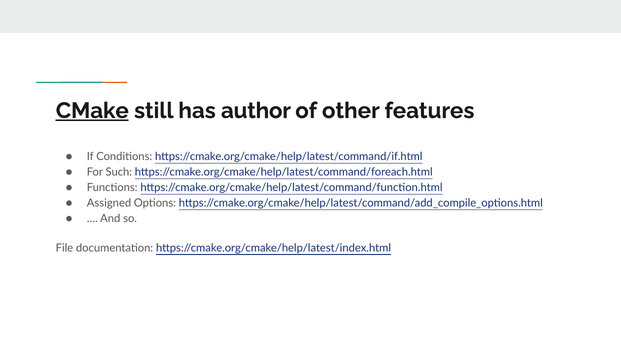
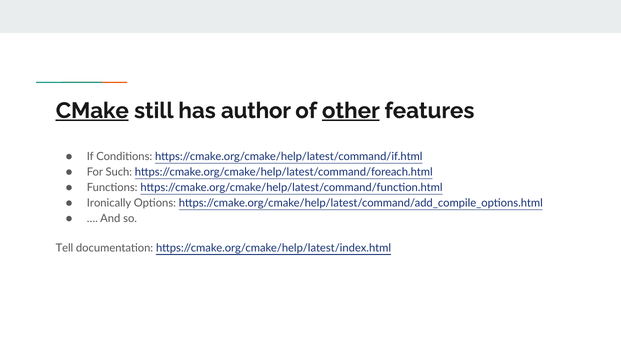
other underline: none -> present
Assigned: Assigned -> Ironically
File: File -> Tell
